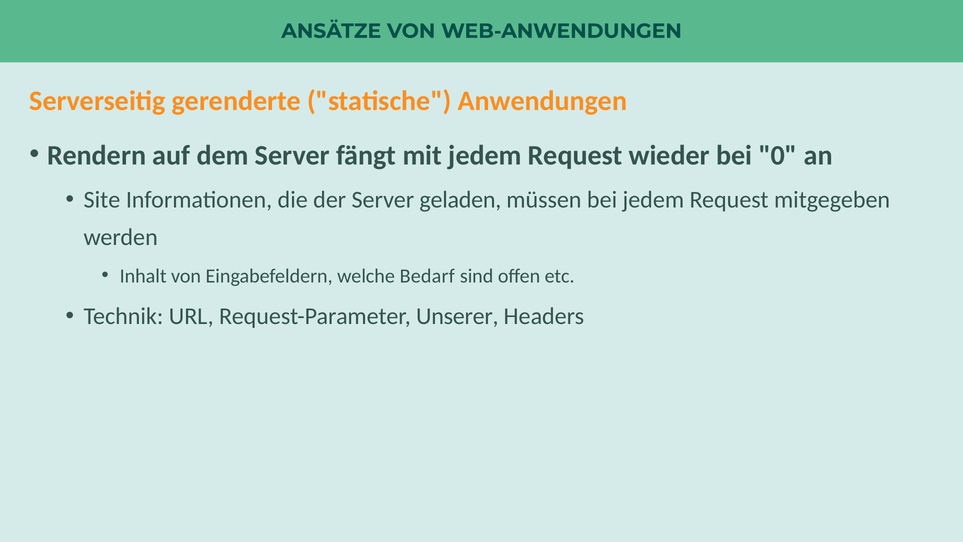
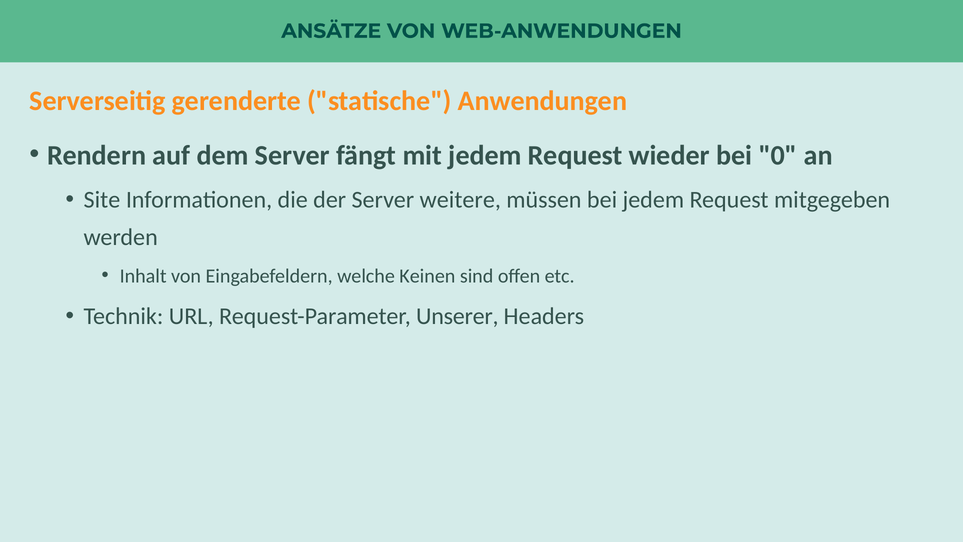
geladen: geladen -> weitere
Bedarf: Bedarf -> Keinen
